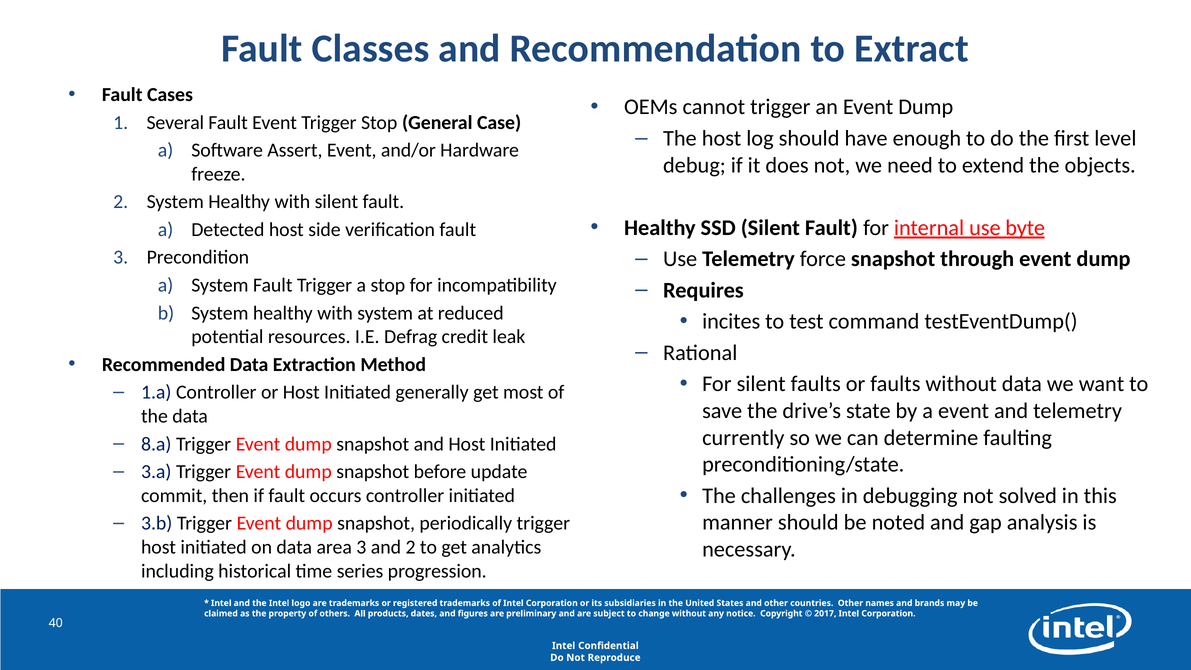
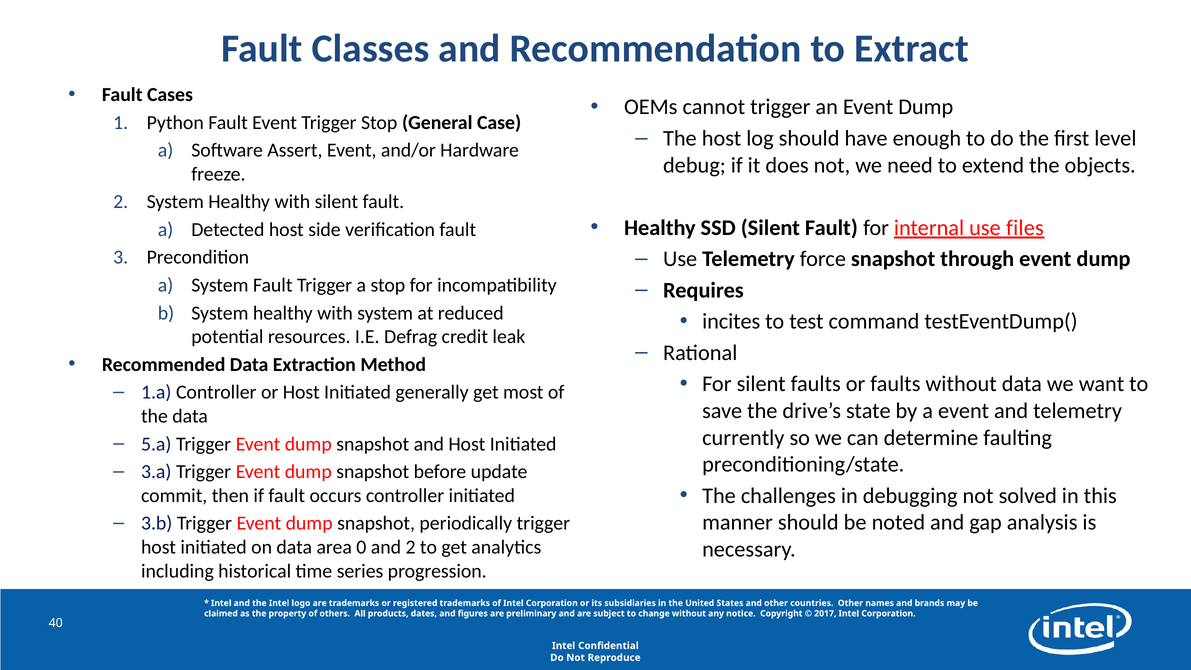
Several: Several -> Python
byte: byte -> files
8.a: 8.a -> 5.a
area 3: 3 -> 0
